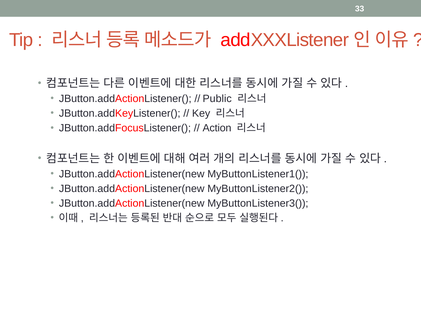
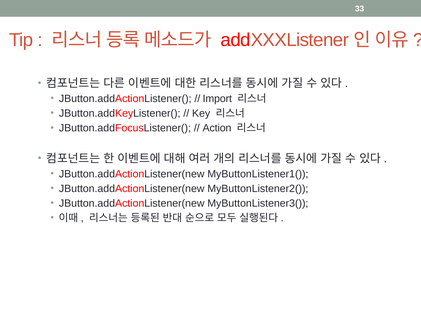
Public: Public -> Import
